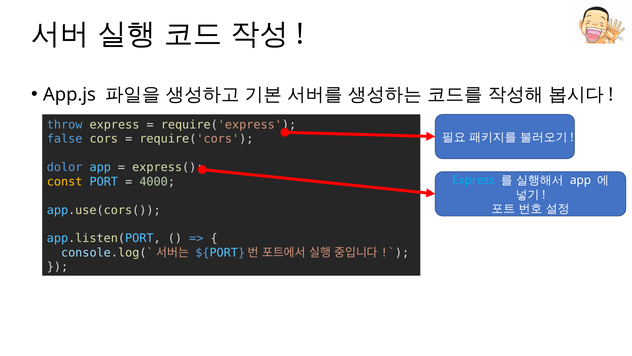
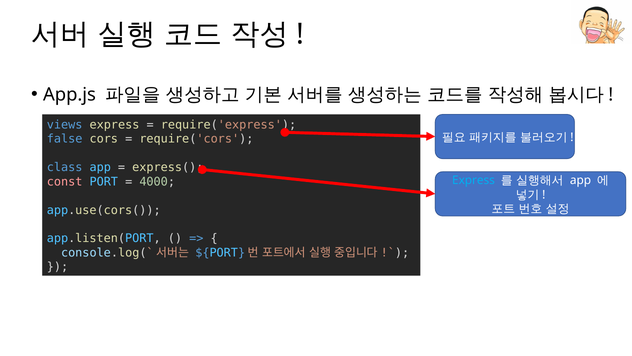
throw: throw -> views
dolor: dolor -> class
const colour: yellow -> pink
